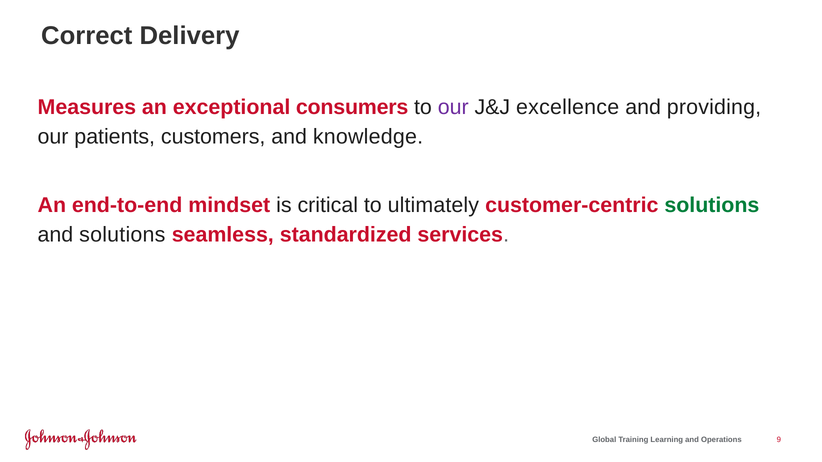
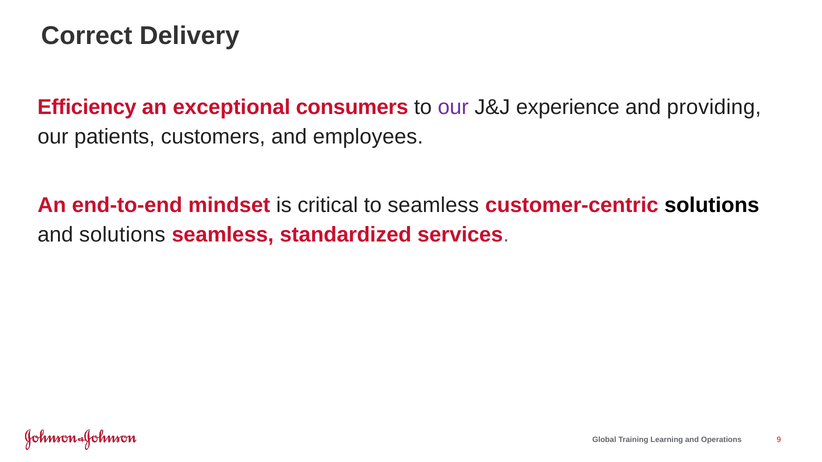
Measures: Measures -> Efficiency
excellence: excellence -> experience
knowledge: knowledge -> employees
to ultimately: ultimately -> seamless
solutions at (712, 205) colour: green -> black
